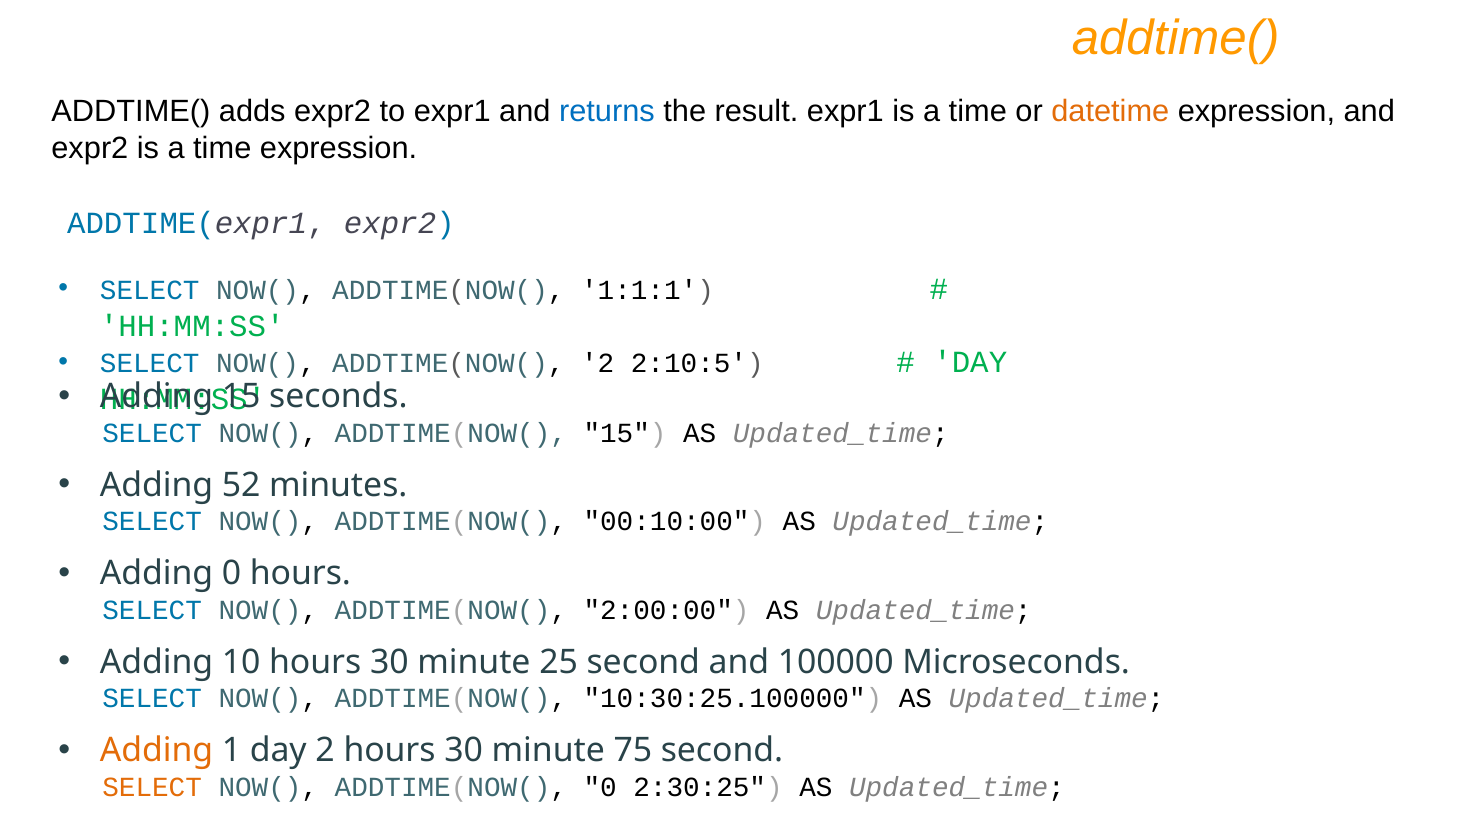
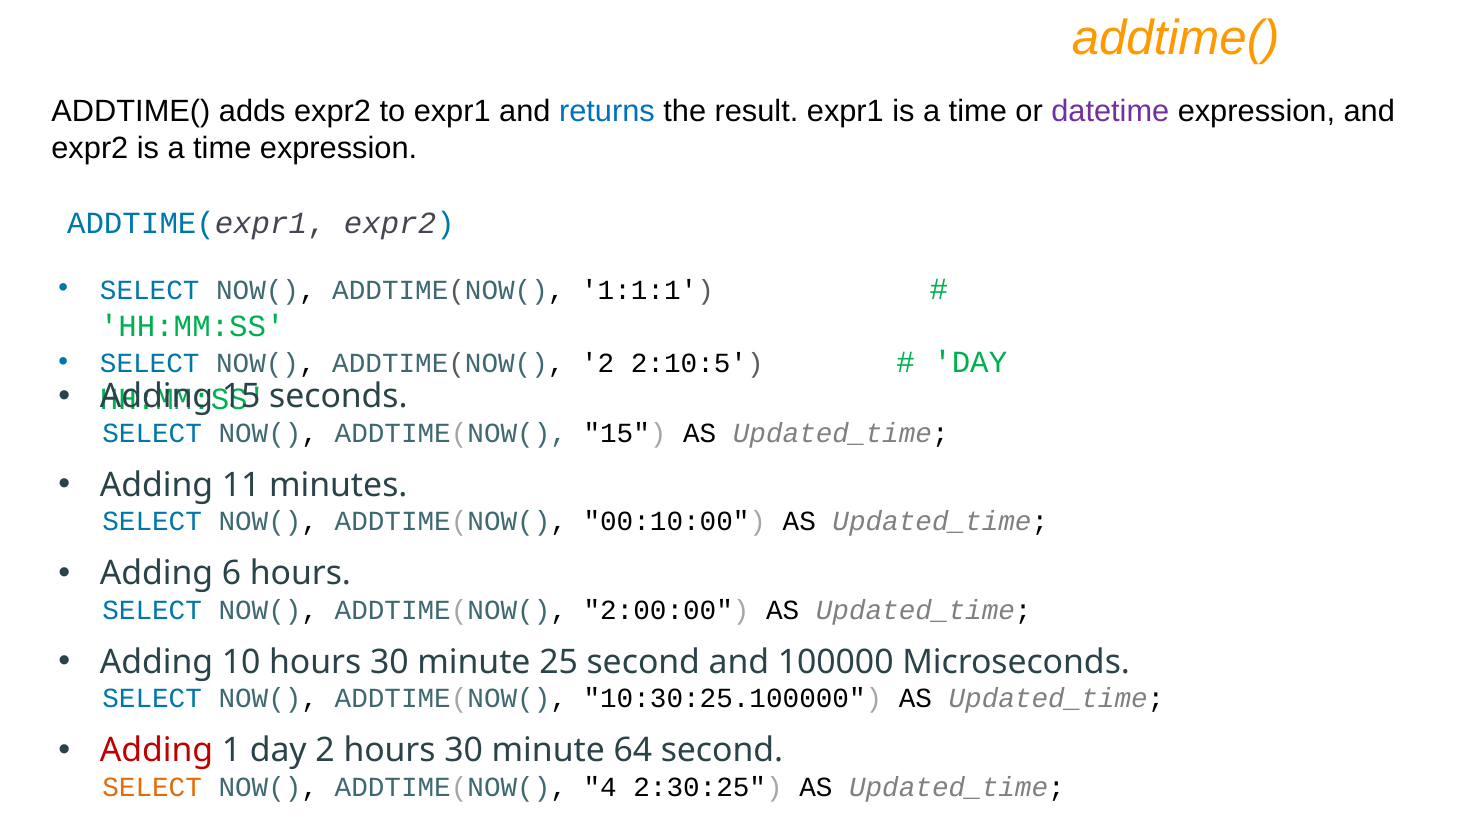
datetime colour: orange -> purple
52: 52 -> 11
Adding 0: 0 -> 6
Adding at (157, 750) colour: orange -> red
75: 75 -> 64
ADDTIME(NOW( 0: 0 -> 4
